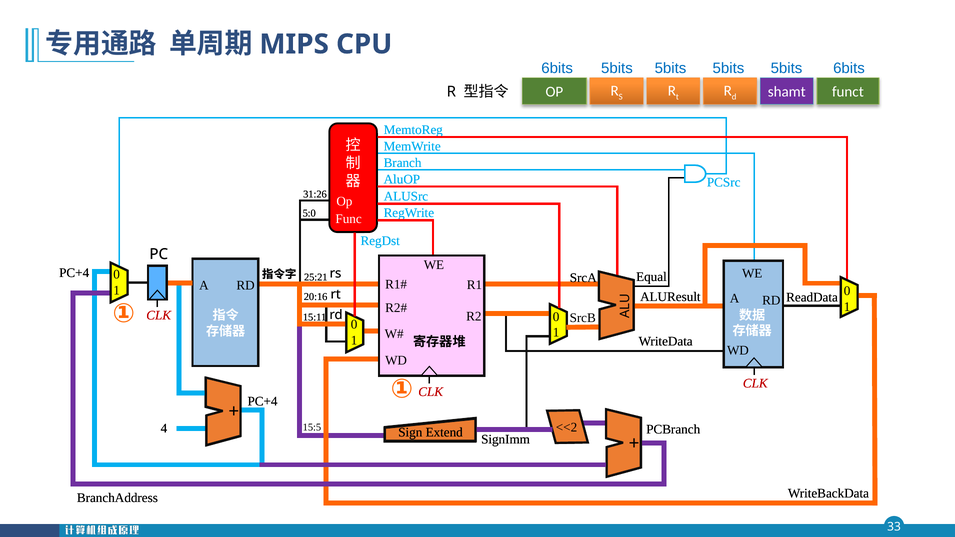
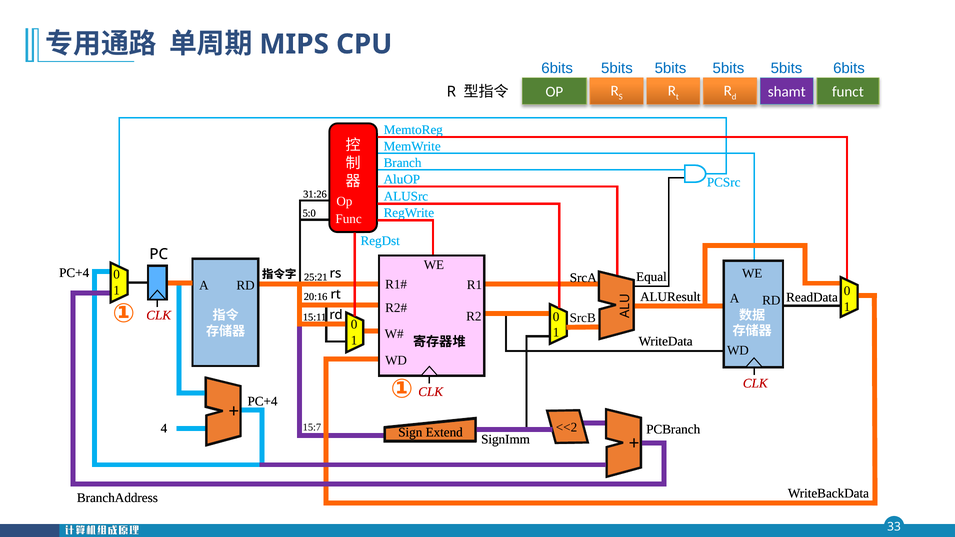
15:5: 15:5 -> 15:7
